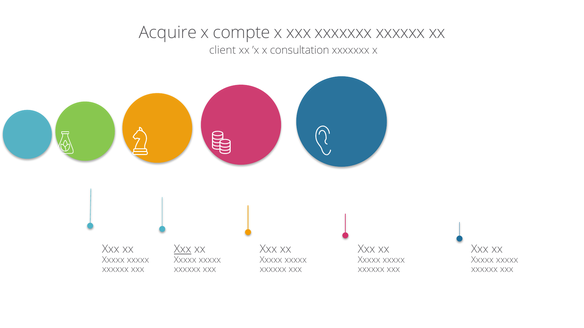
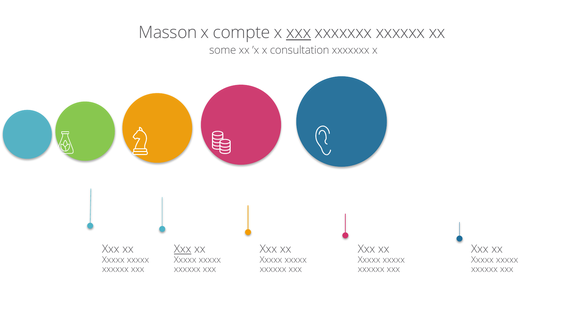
Acquire: Acquire -> Masson
xxx at (299, 33) underline: none -> present
client: client -> some
